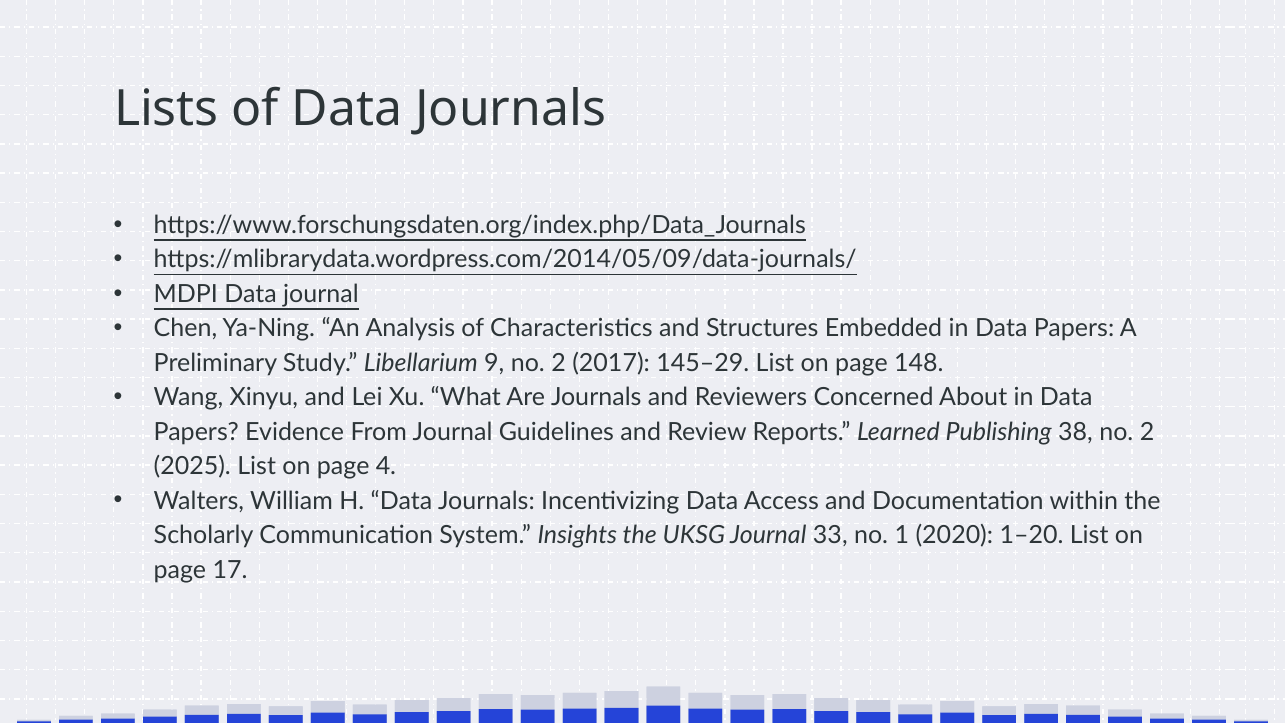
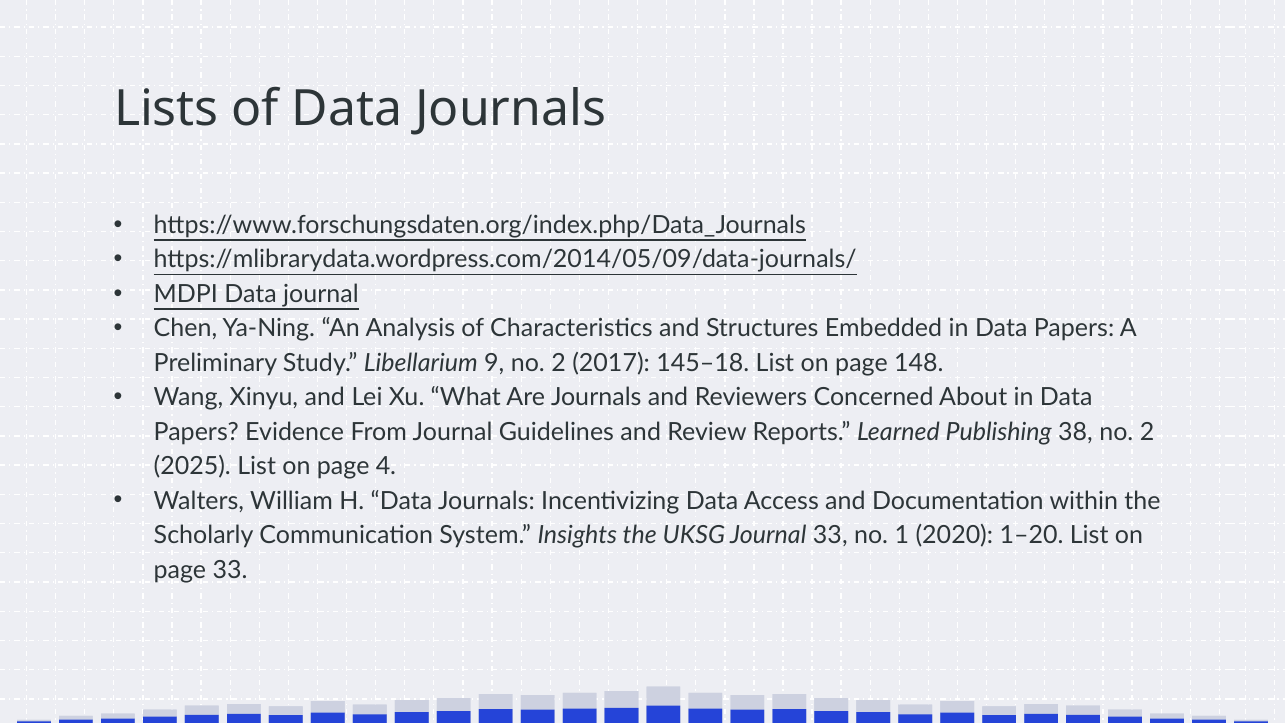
145–29: 145–29 -> 145–18
page 17: 17 -> 33
